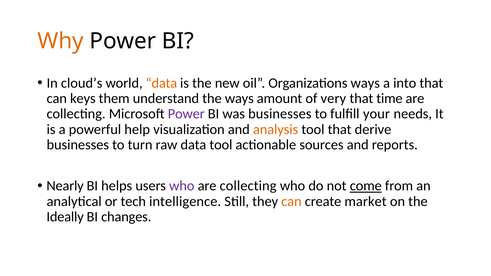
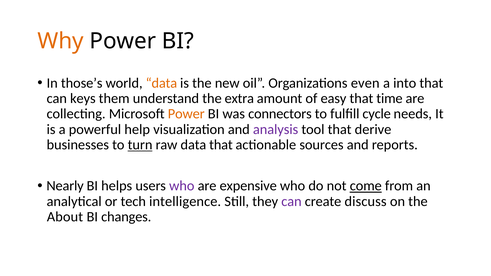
cloud’s: cloud’s -> those’s
Organizations ways: ways -> even
the ways: ways -> extra
very: very -> easy
Power at (186, 114) colour: purple -> orange
was businesses: businesses -> connectors
your: your -> cycle
analysis colour: orange -> purple
turn underline: none -> present
data tool: tool -> that
collecting at (248, 186): collecting -> expensive
can at (291, 202) colour: orange -> purple
market: market -> discuss
Ideally: Ideally -> About
